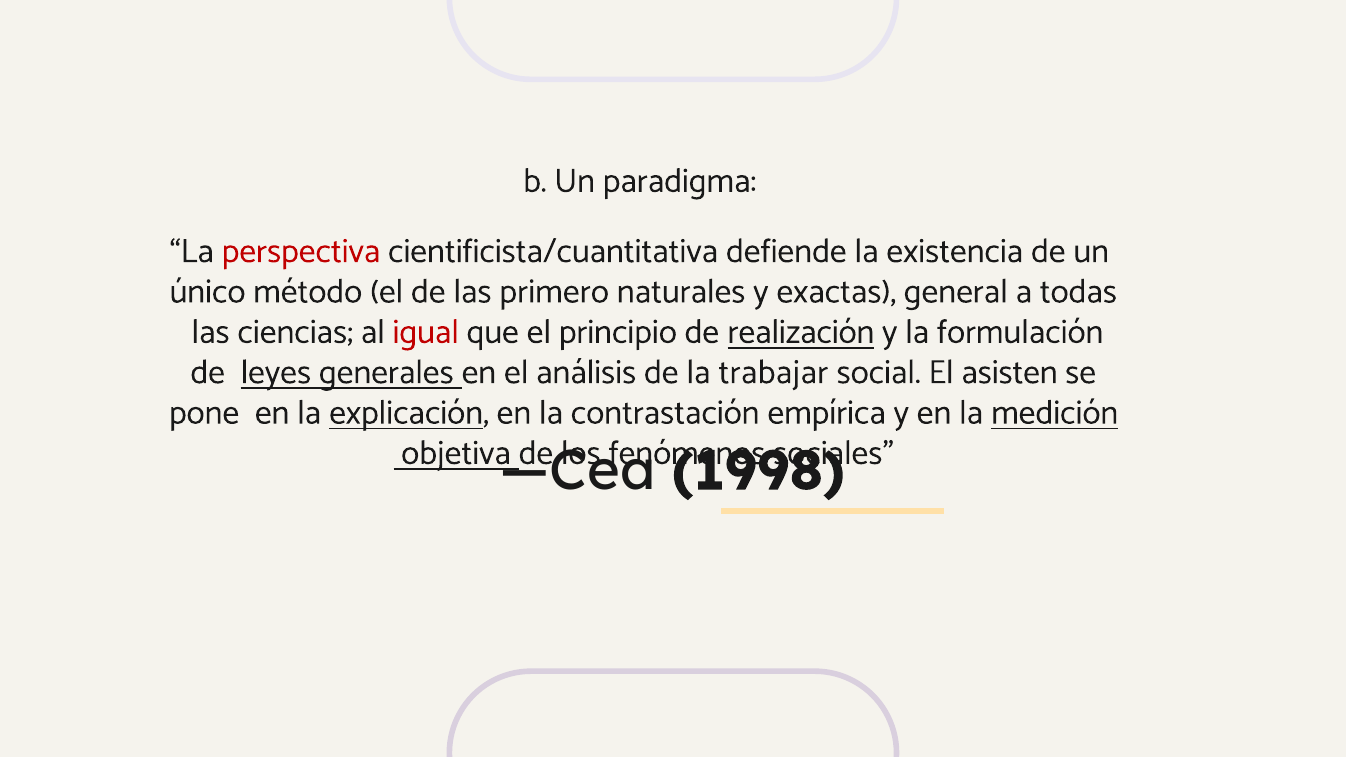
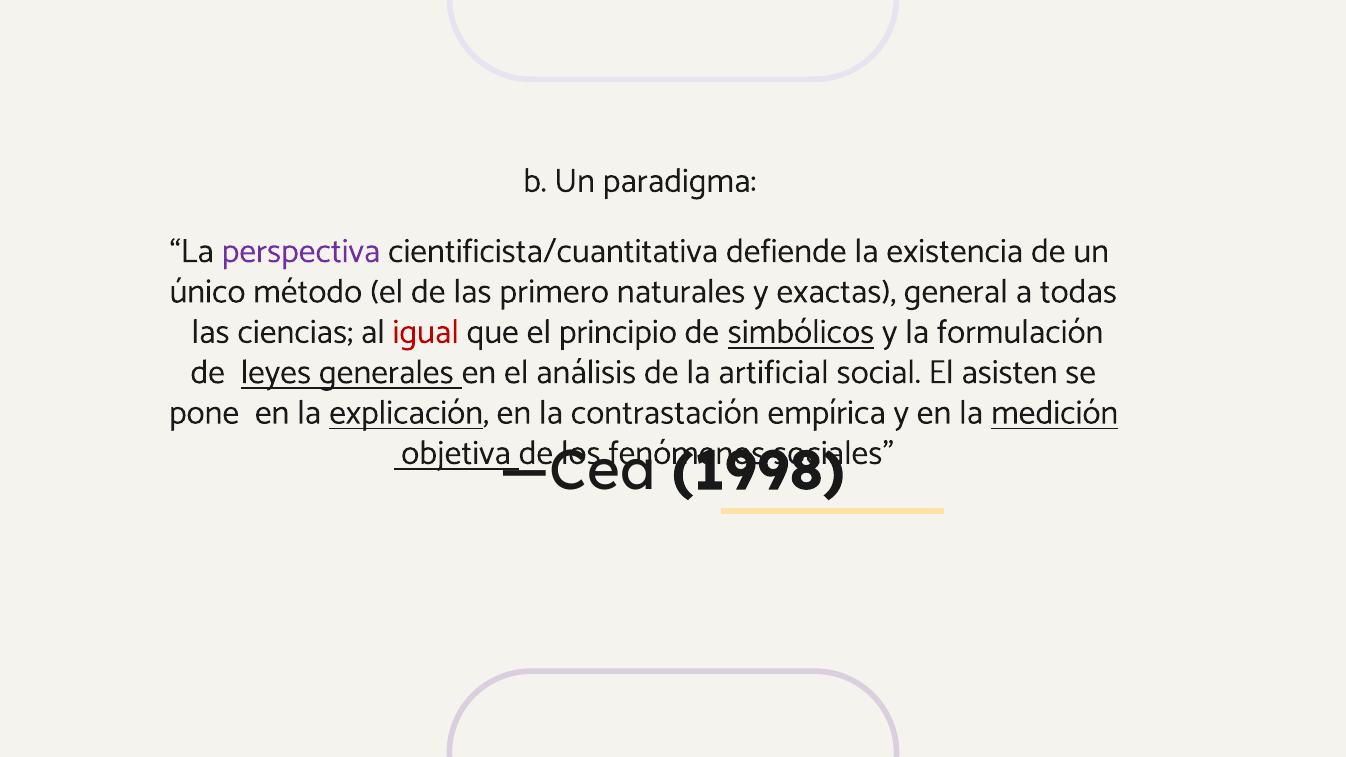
perspectiva colour: red -> purple
realización: realización -> simbólicos
trabajar: trabajar -> artificial
